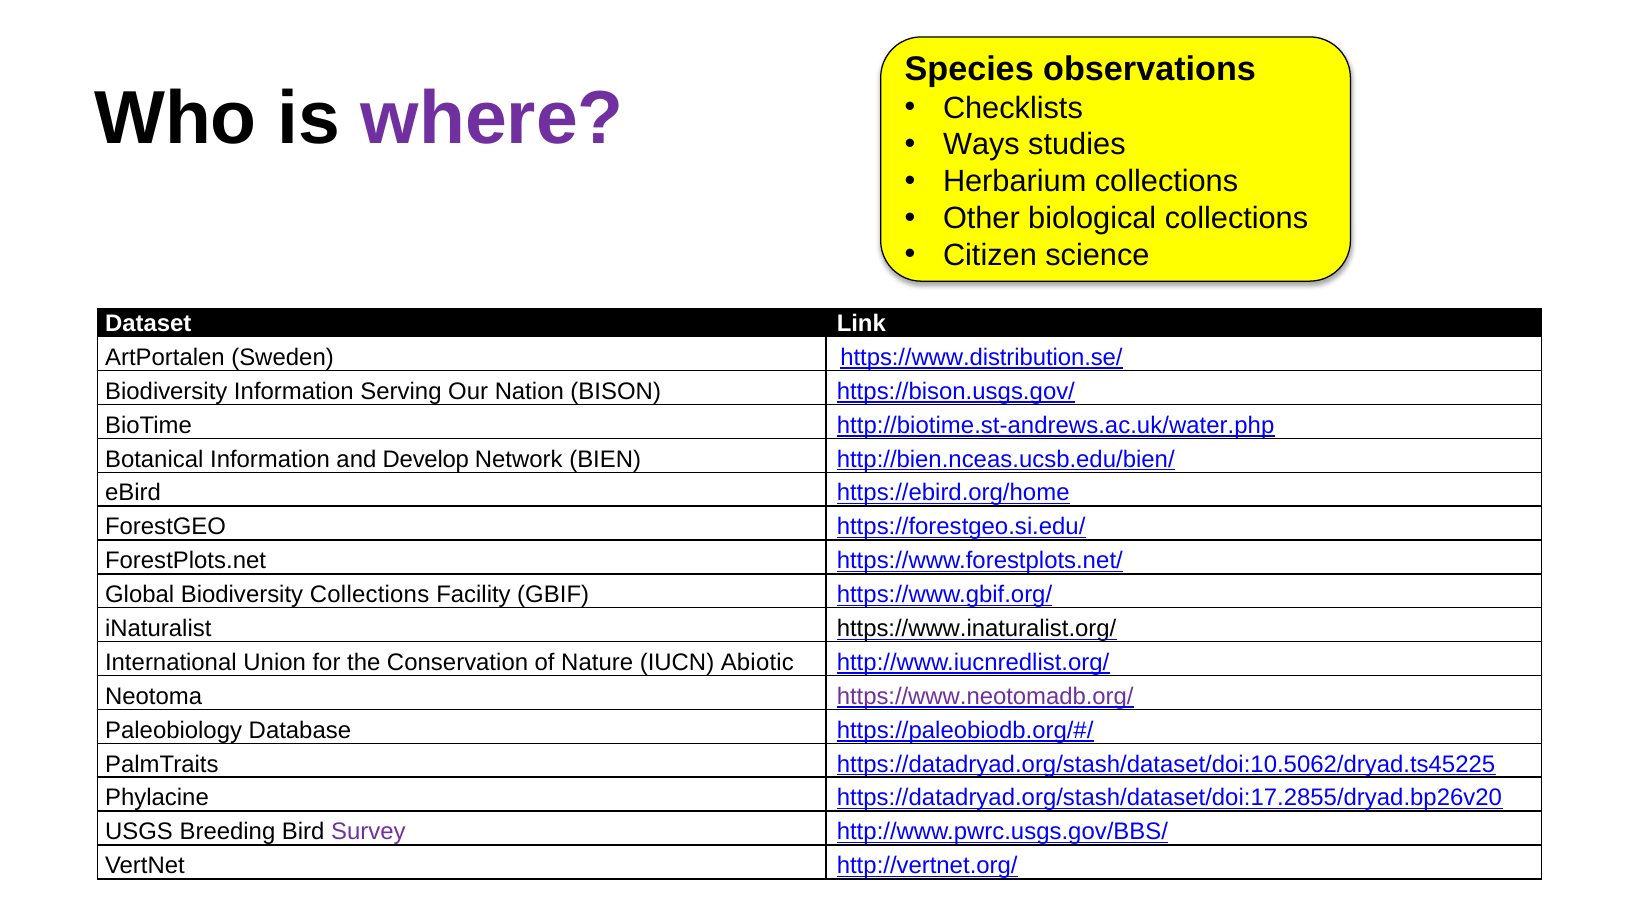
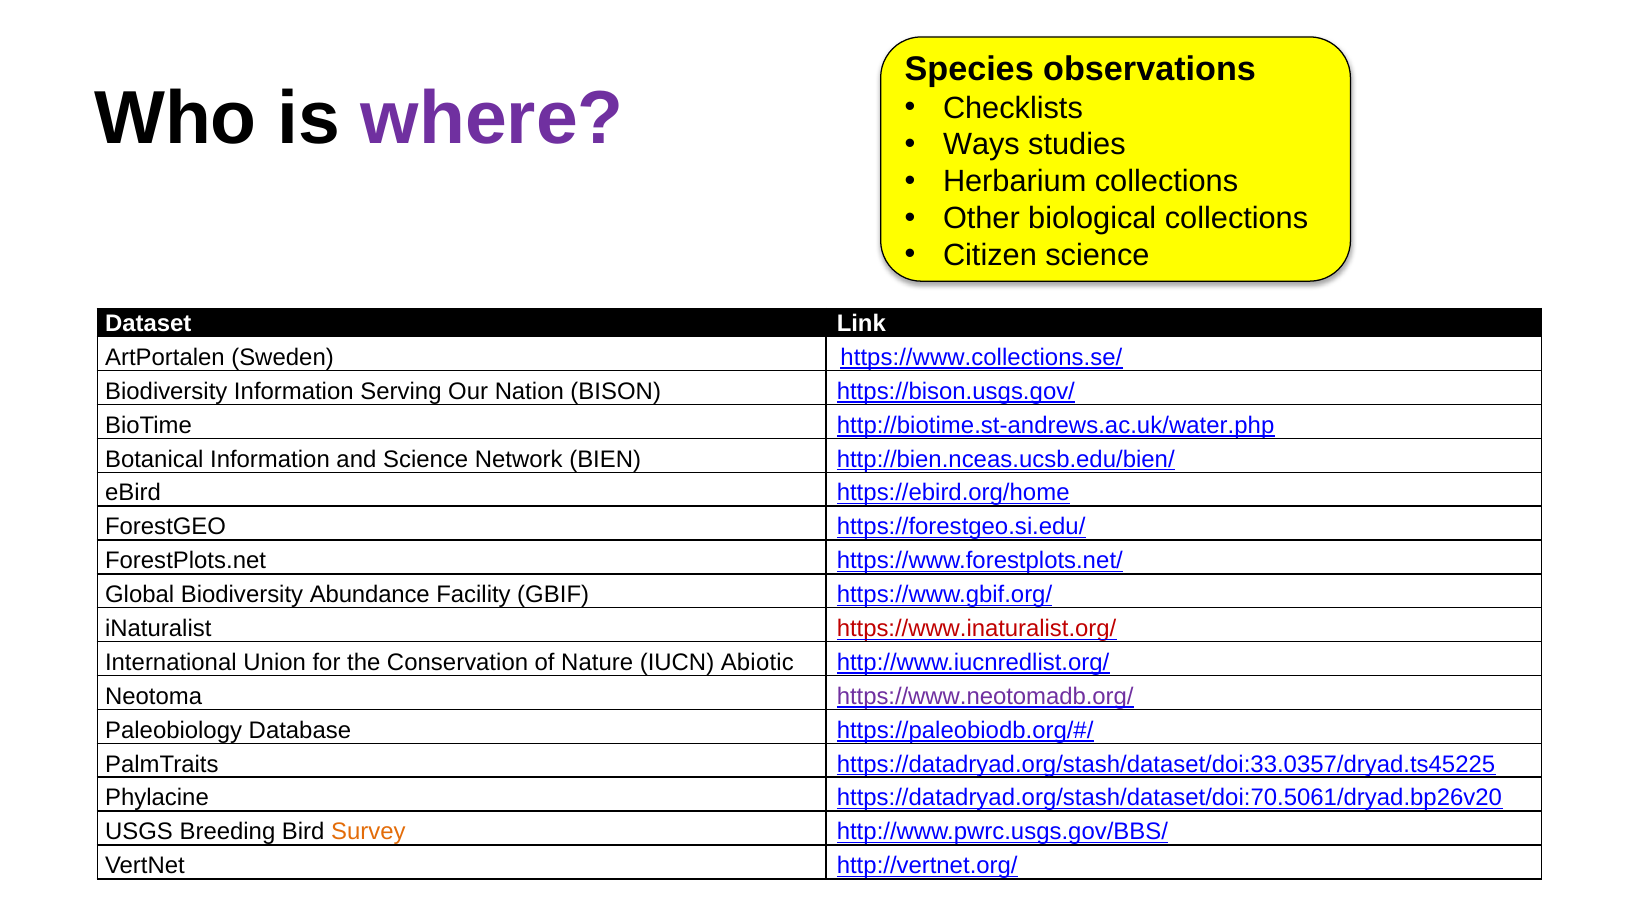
https://www.distribution.se/: https://www.distribution.se/ -> https://www.collections.se/
and Develop: Develop -> Science
Biodiversity Collections: Collections -> Abundance
https://www.inaturalist.org/ colour: black -> red
https://datadryad.org/stash/dataset/doi:10.5062/dryad.ts45225: https://datadryad.org/stash/dataset/doi:10.5062/dryad.ts45225 -> https://datadryad.org/stash/dataset/doi:33.0357/dryad.ts45225
https://datadryad.org/stash/dataset/doi:17.2855/dryad.bp26v20: https://datadryad.org/stash/dataset/doi:17.2855/dryad.bp26v20 -> https://datadryad.org/stash/dataset/doi:70.5061/dryad.bp26v20
Survey colour: purple -> orange
